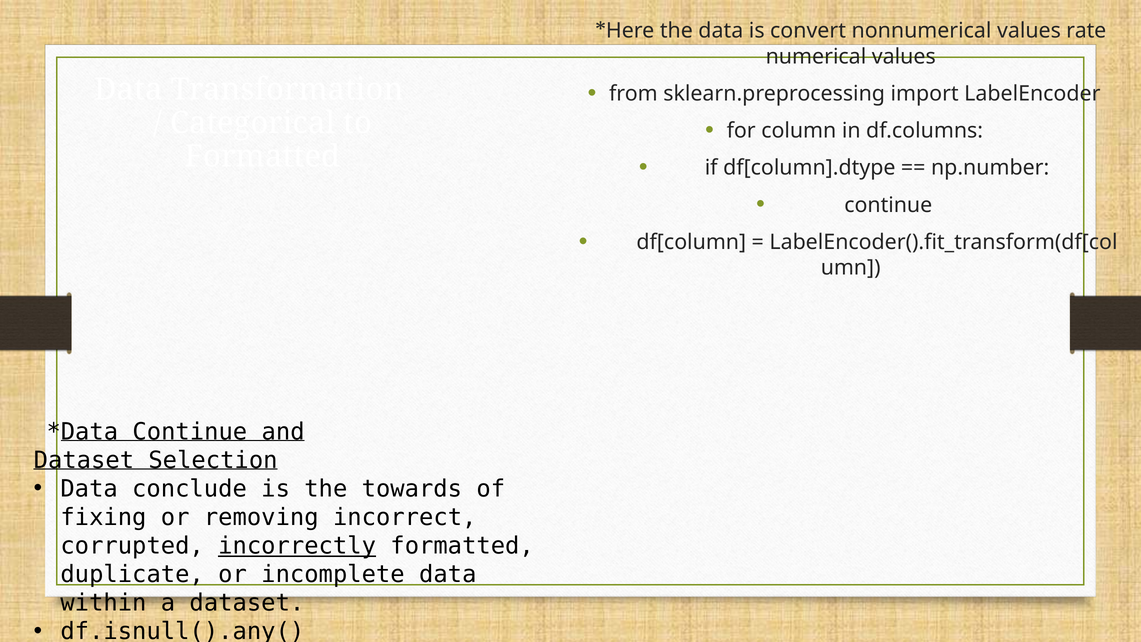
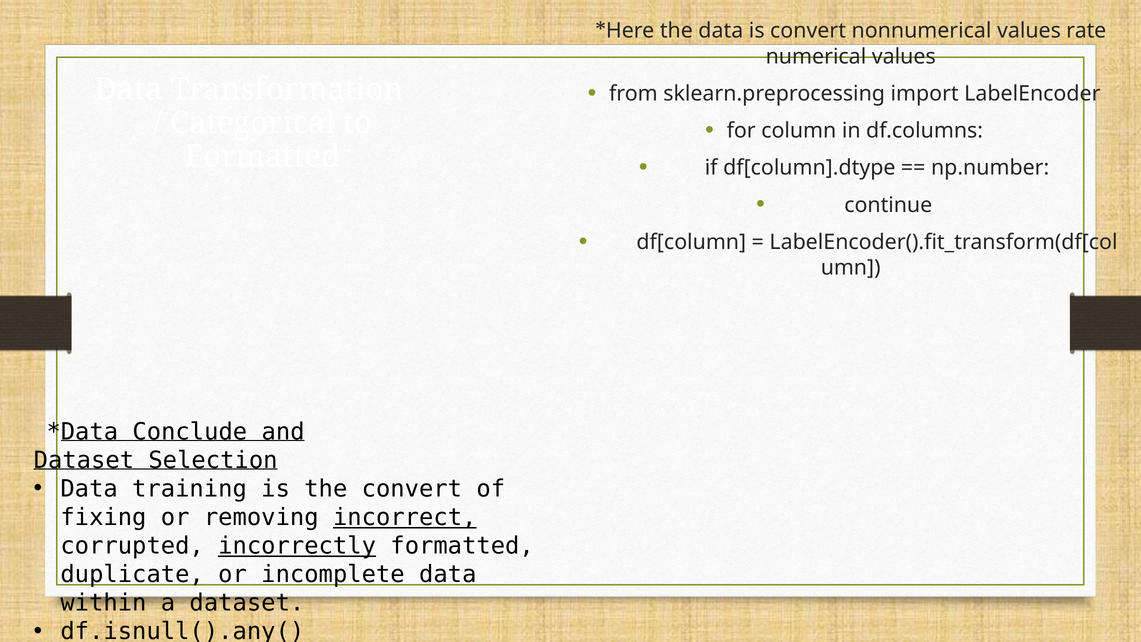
Continue at (190, 432): Continue -> Conclude
conclude: conclude -> training
the towards: towards -> convert
incorrect underline: none -> present
